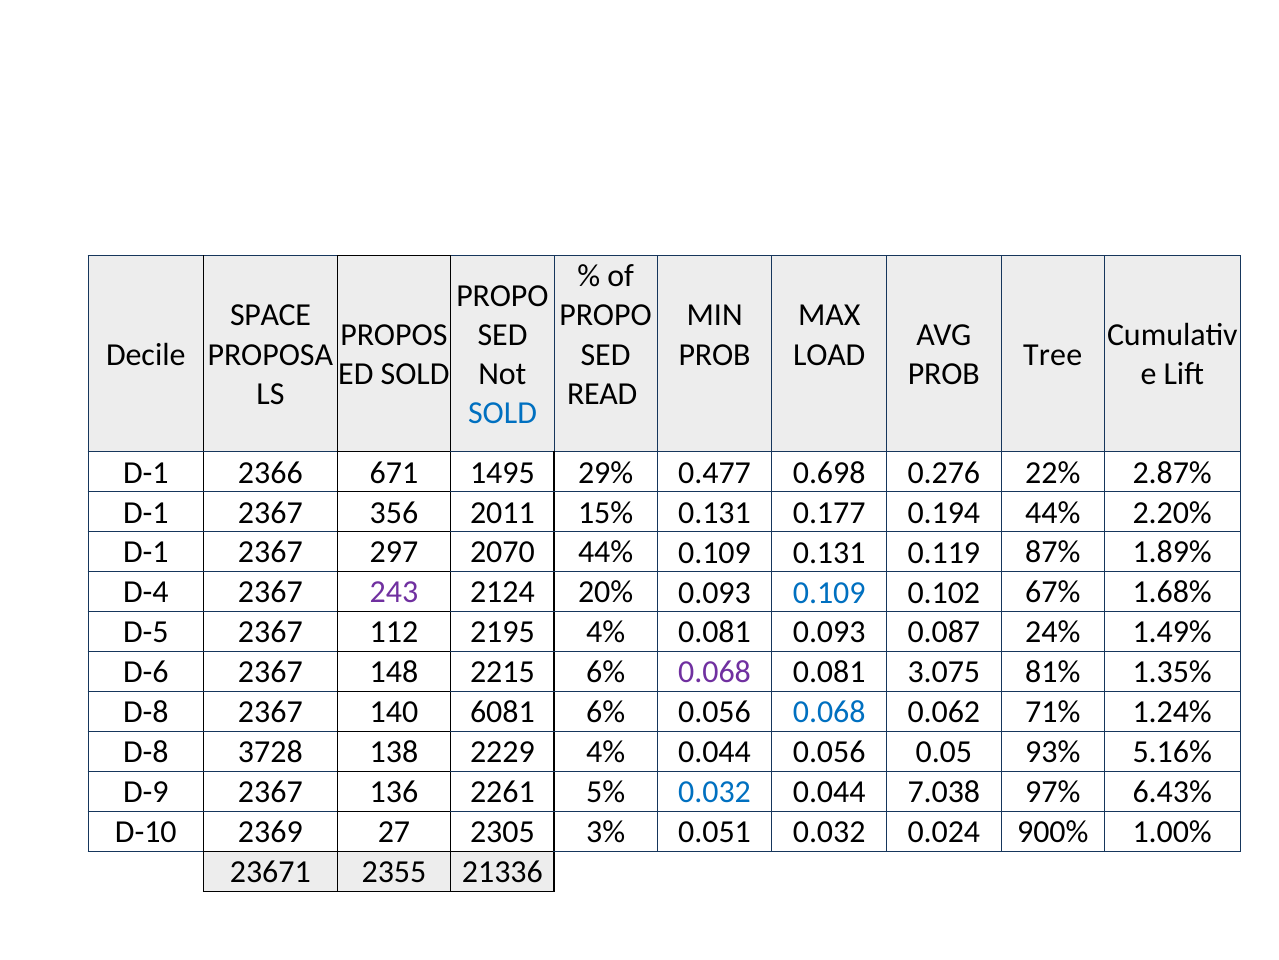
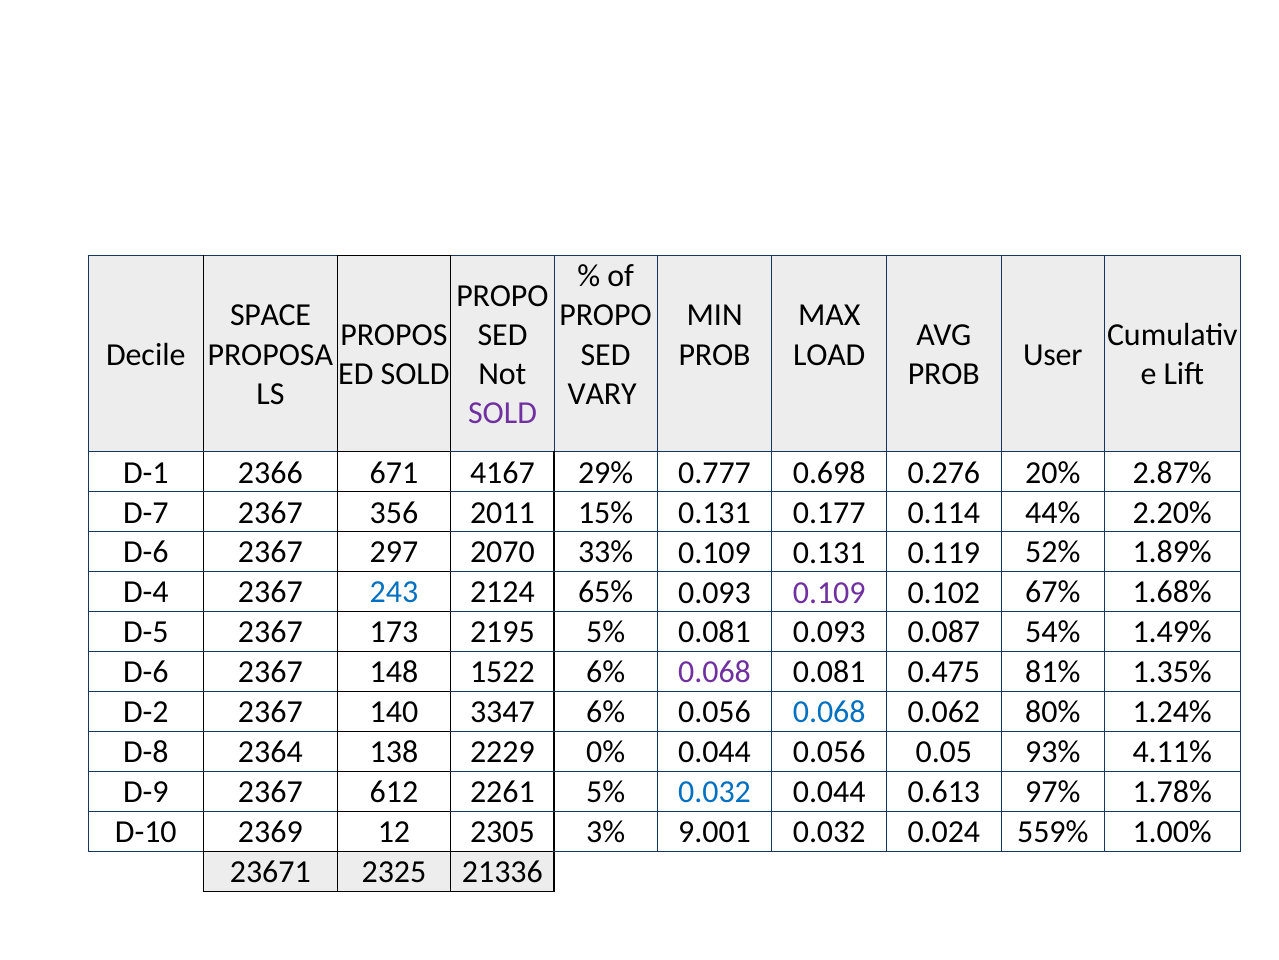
Tree: Tree -> User
READ: READ -> VARY
SOLD at (502, 413) colour: blue -> purple
1495: 1495 -> 4167
0.477: 0.477 -> 0.777
22%: 22% -> 20%
D-1 at (146, 512): D-1 -> D-7
0.194: 0.194 -> 0.114
D-1 at (146, 552): D-1 -> D-6
2070 44%: 44% -> 33%
87%: 87% -> 52%
243 colour: purple -> blue
20%: 20% -> 65%
0.109 at (829, 592) colour: blue -> purple
112: 112 -> 173
2195 4%: 4% -> 5%
24%: 24% -> 54%
2215: 2215 -> 1522
3.075: 3.075 -> 0.475
D-8 at (146, 712): D-8 -> D-2
6081: 6081 -> 3347
71%: 71% -> 80%
3728: 3728 -> 2364
2229 4%: 4% -> 0%
5.16%: 5.16% -> 4.11%
136: 136 -> 612
7.038: 7.038 -> 0.613
6.43%: 6.43% -> 1.78%
27: 27 -> 12
0.051: 0.051 -> 9.001
900%: 900% -> 559%
2355: 2355 -> 2325
